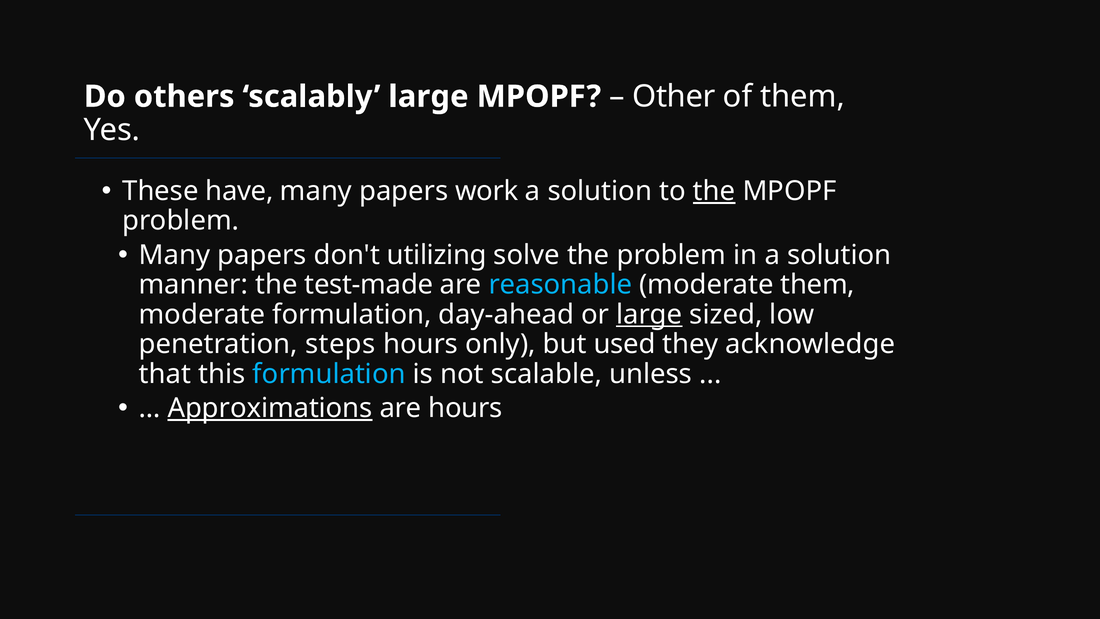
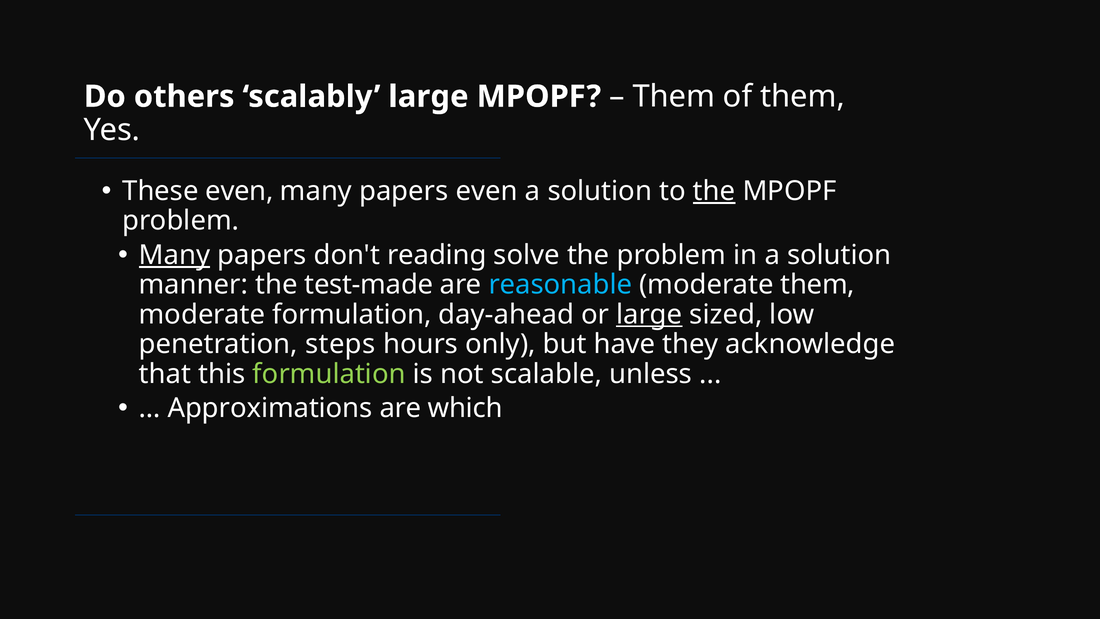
Other at (674, 97): Other -> Them
These have: have -> even
papers work: work -> even
Many at (174, 255) underline: none -> present
utilizing: utilizing -> reading
used: used -> have
formulation at (329, 374) colour: light blue -> light green
Approximations underline: present -> none
are hours: hours -> which
